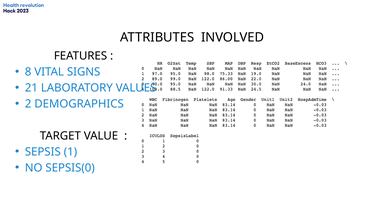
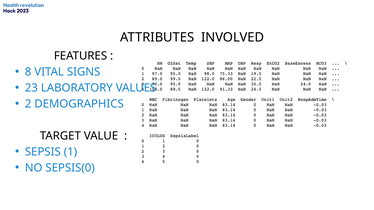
21: 21 -> 23
